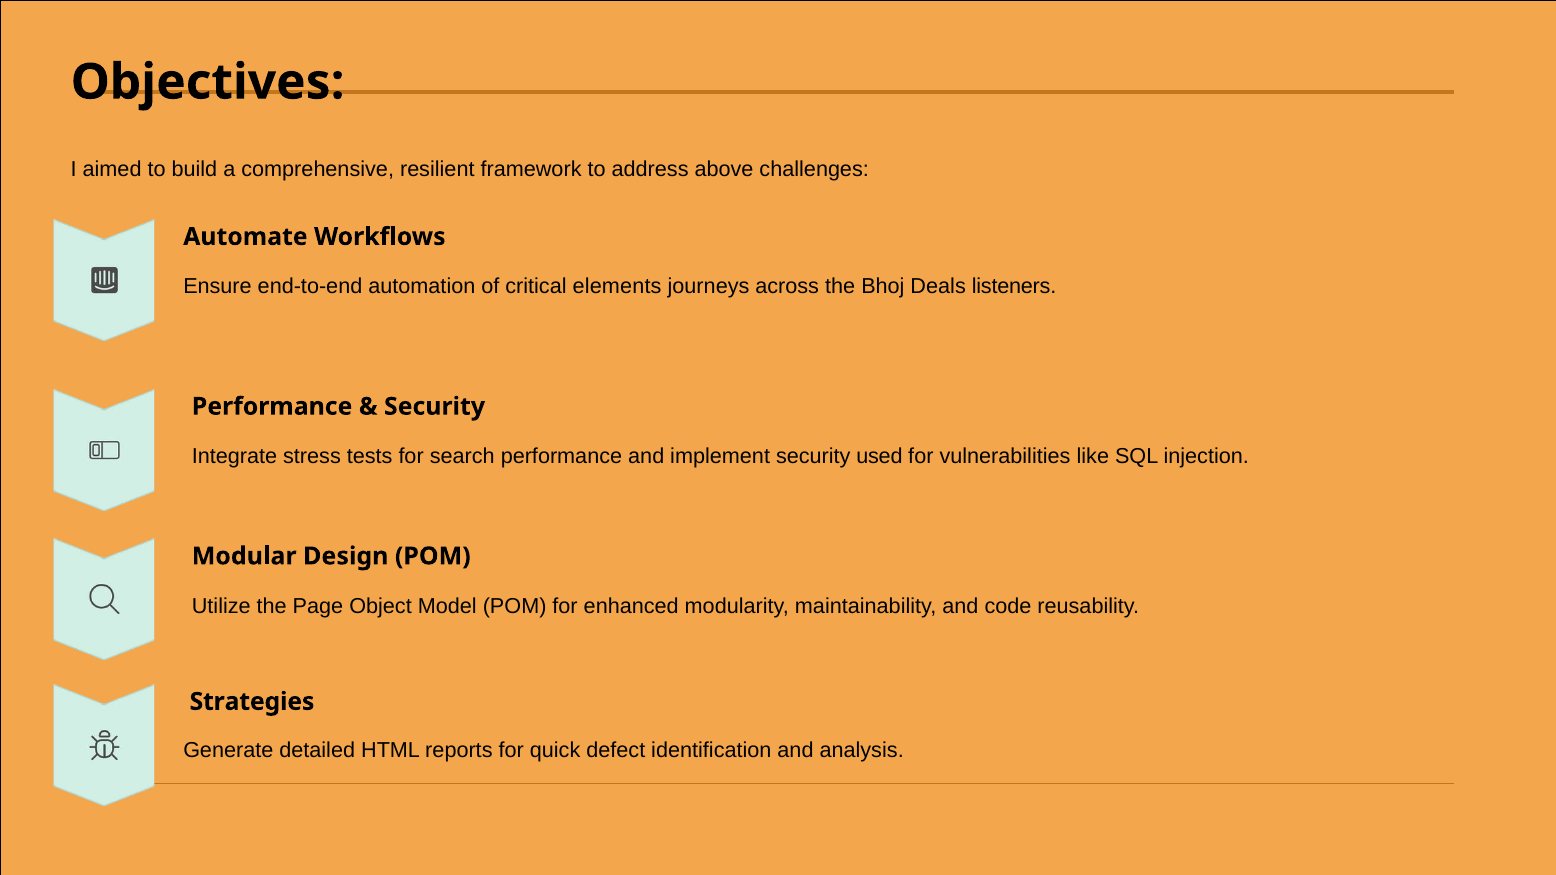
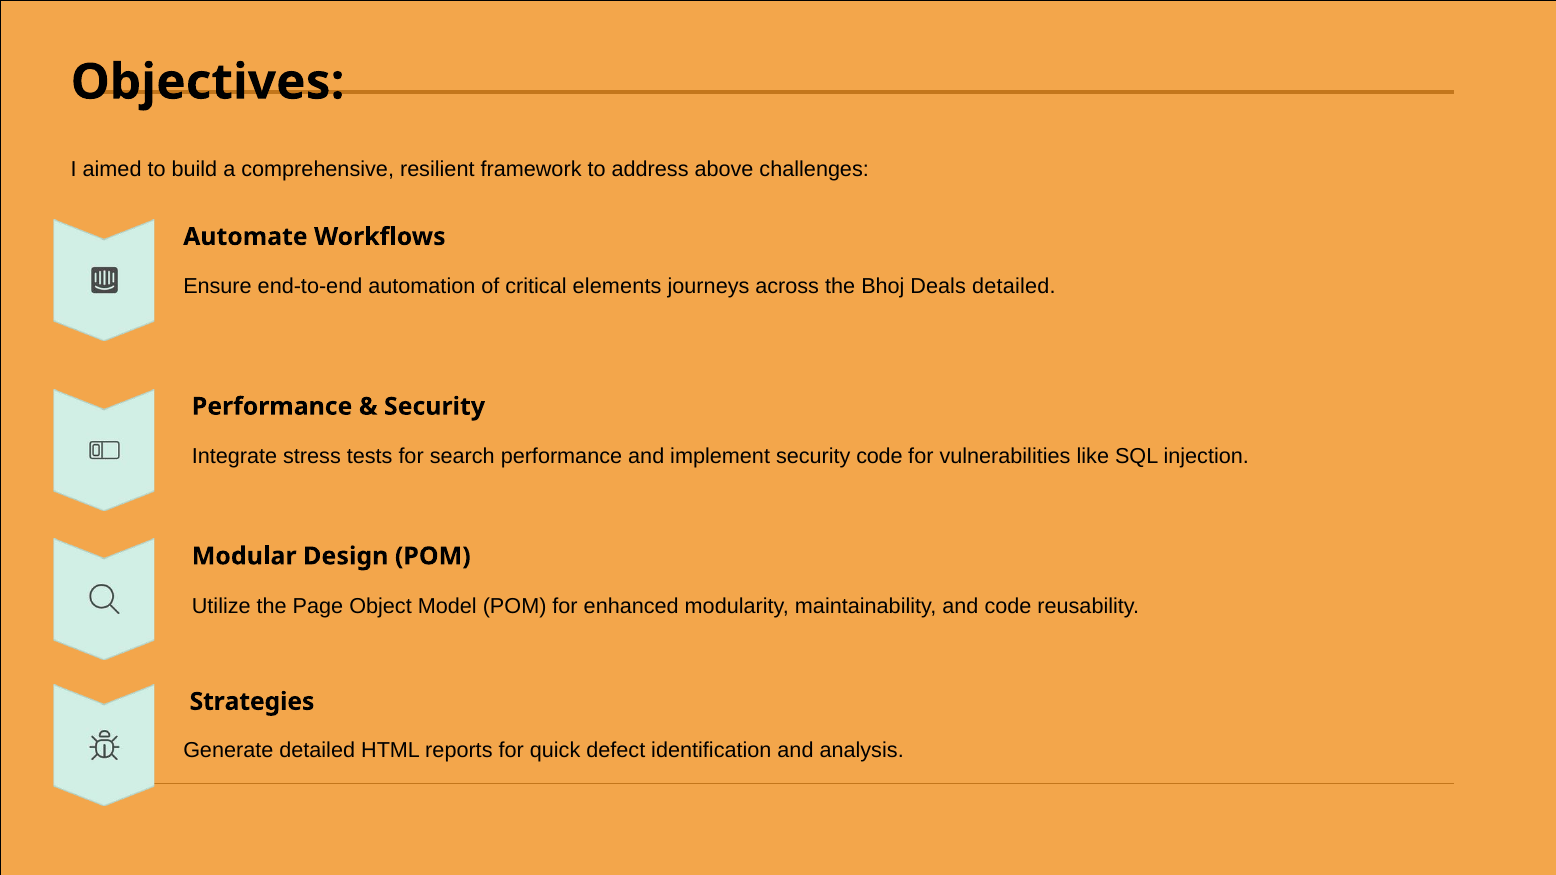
Deals listeners: listeners -> detailed
security used: used -> code
